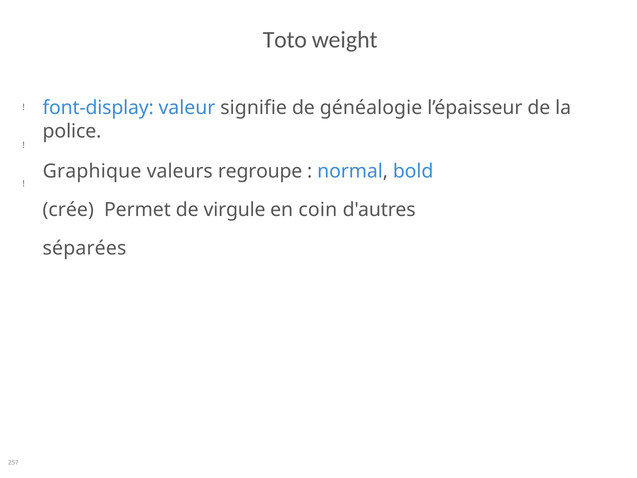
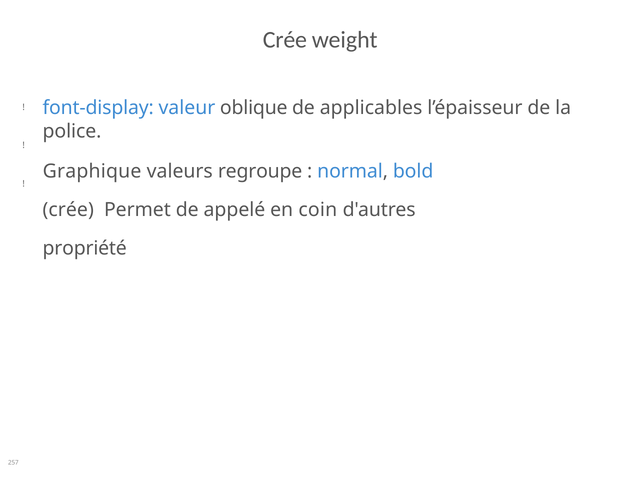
Toto at (285, 40): Toto -> Crée
signifie: signifie -> oblique
généalogie: généalogie -> applicables
virgule: virgule -> appelé
séparées: séparées -> propriété
